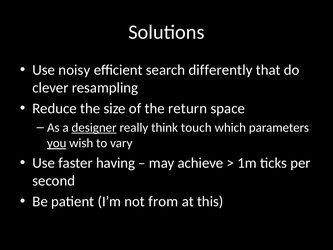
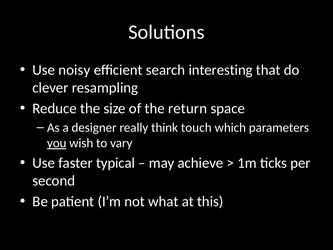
differently: differently -> interesting
designer underline: present -> none
having: having -> typical
from: from -> what
